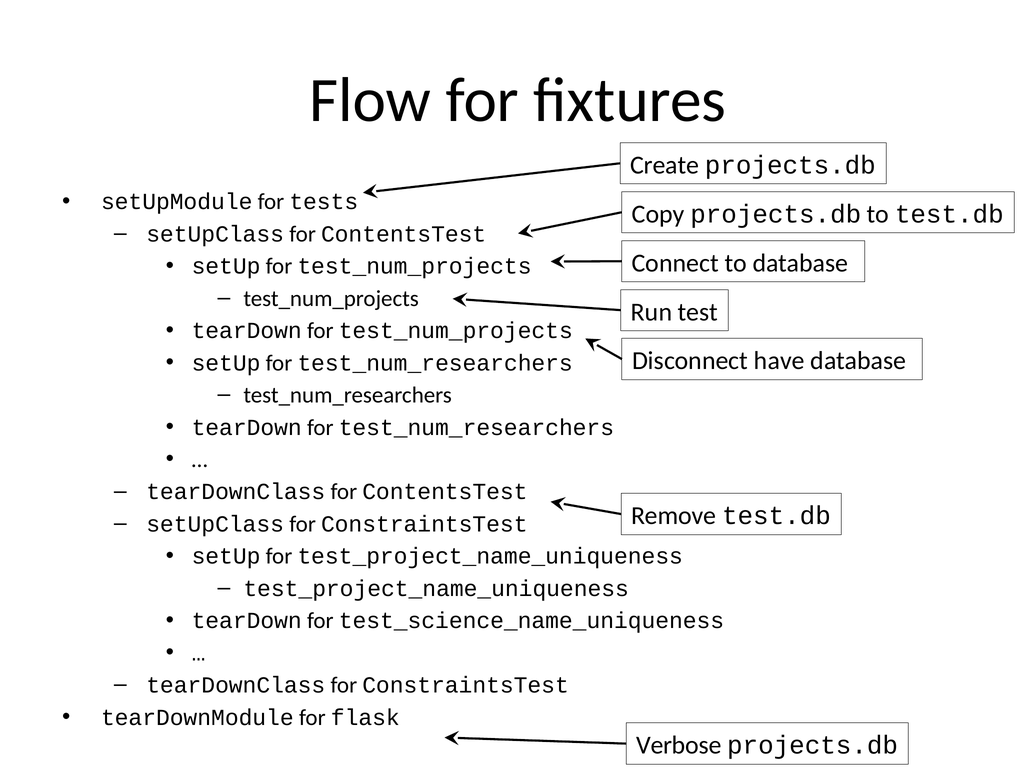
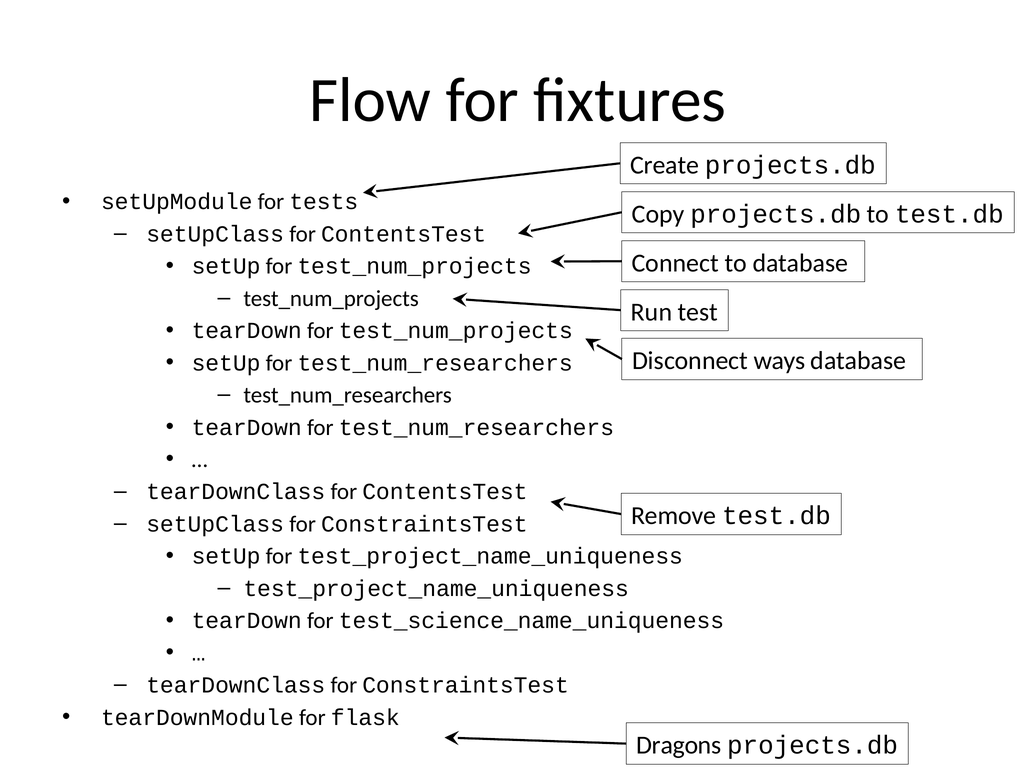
have: have -> ways
Verbose: Verbose -> Dragons
